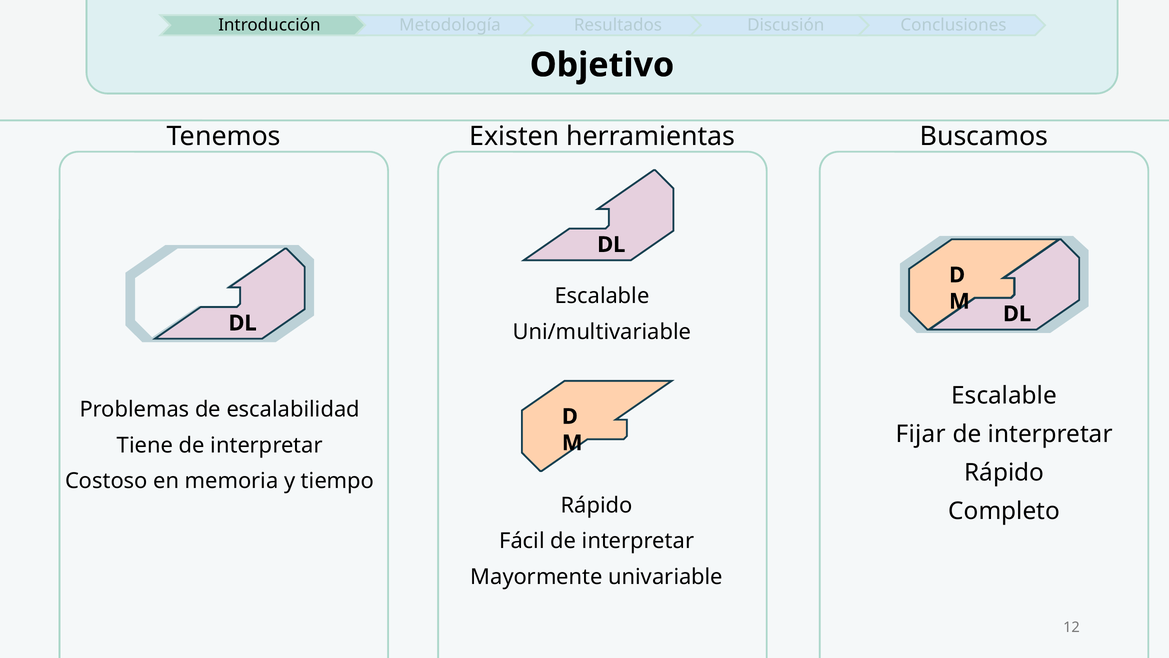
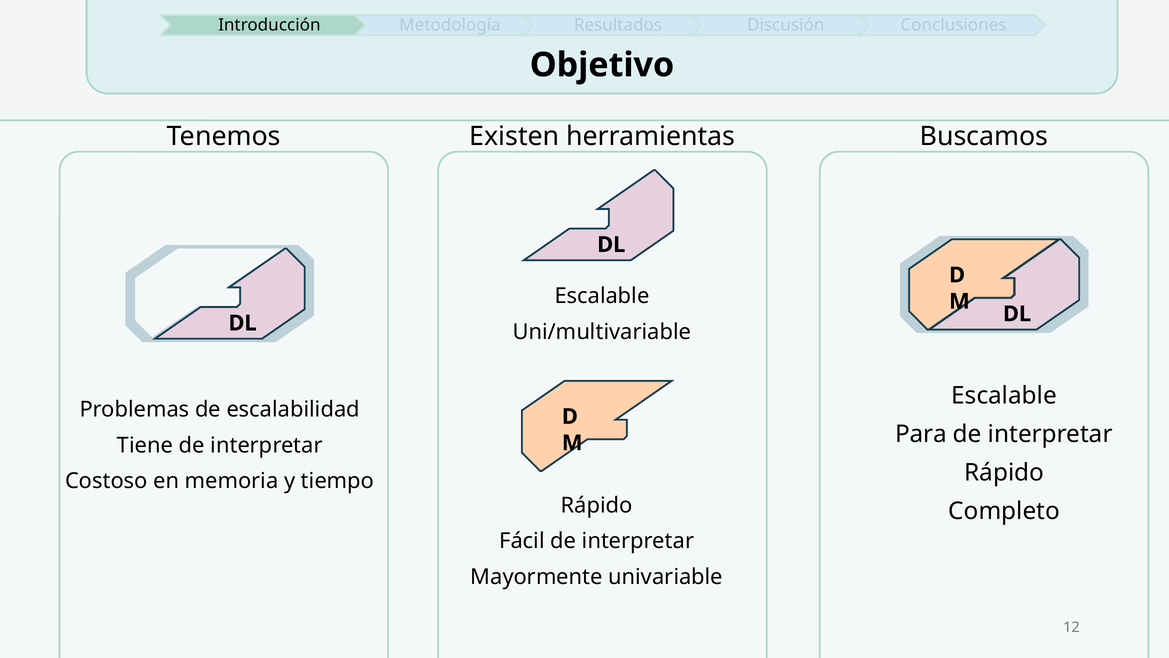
Fijar: Fijar -> Para
